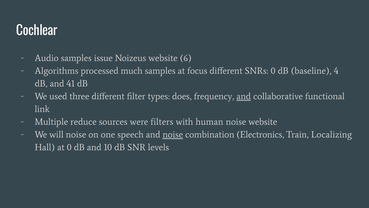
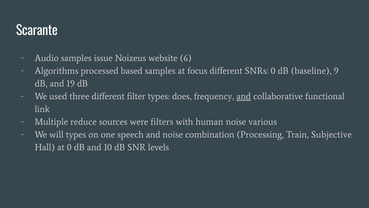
Cochlear: Cochlear -> Scarante
much: much -> based
4: 4 -> 9
41: 41 -> 19
noise website: website -> various
will noise: noise -> types
noise at (173, 134) underline: present -> none
Electronics: Electronics -> Processing
Localizing: Localizing -> Subjective
